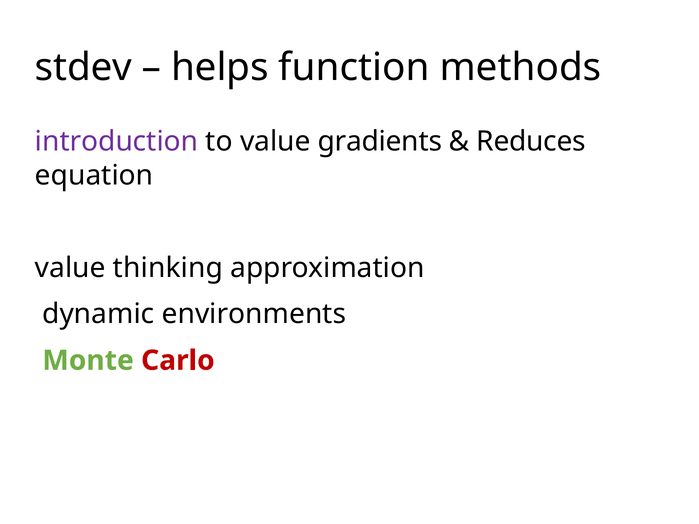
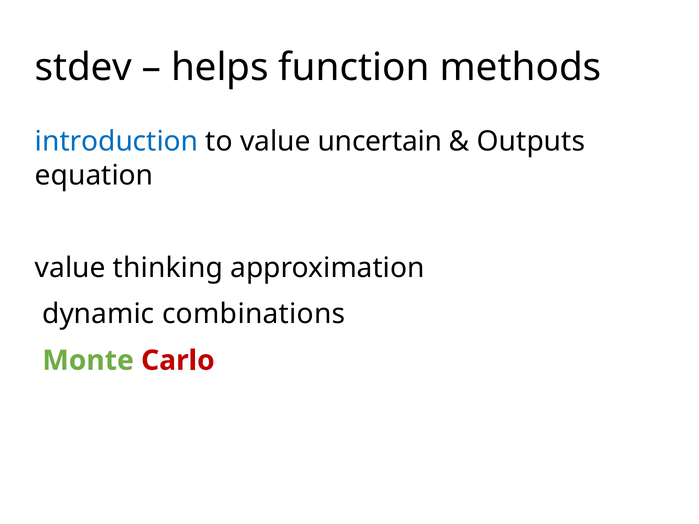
introduction colour: purple -> blue
gradients: gradients -> uncertain
Reduces: Reduces -> Outputs
environments: environments -> combinations
